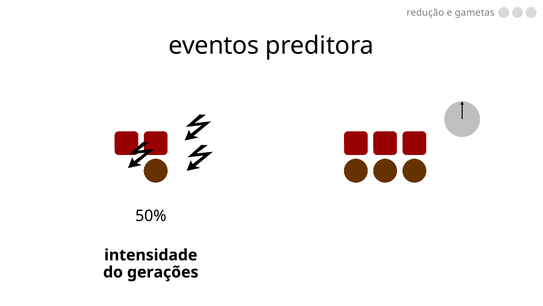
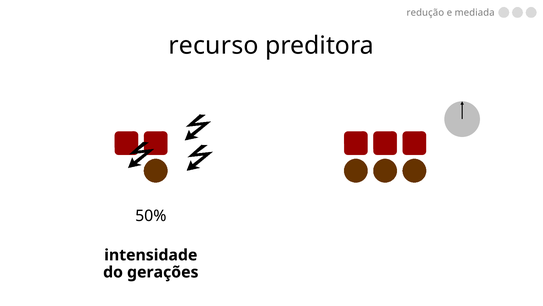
gametas: gametas -> mediada
eventos: eventos -> recurso
